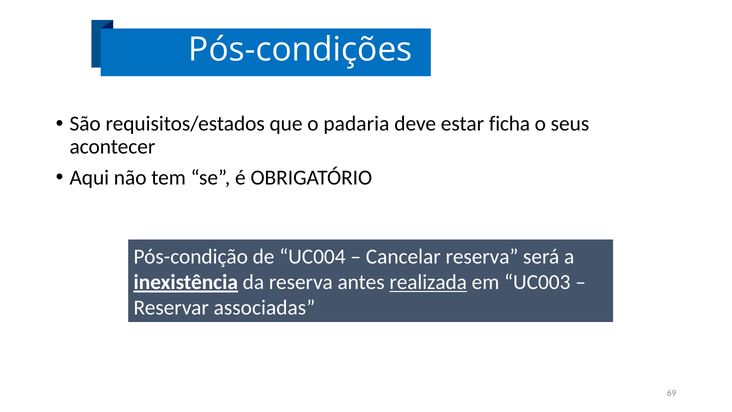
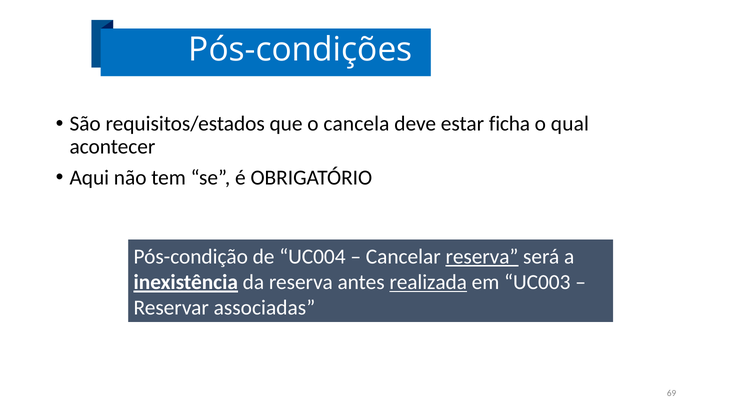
padaria: padaria -> cancela
seus: seus -> qual
reserva at (482, 256) underline: none -> present
